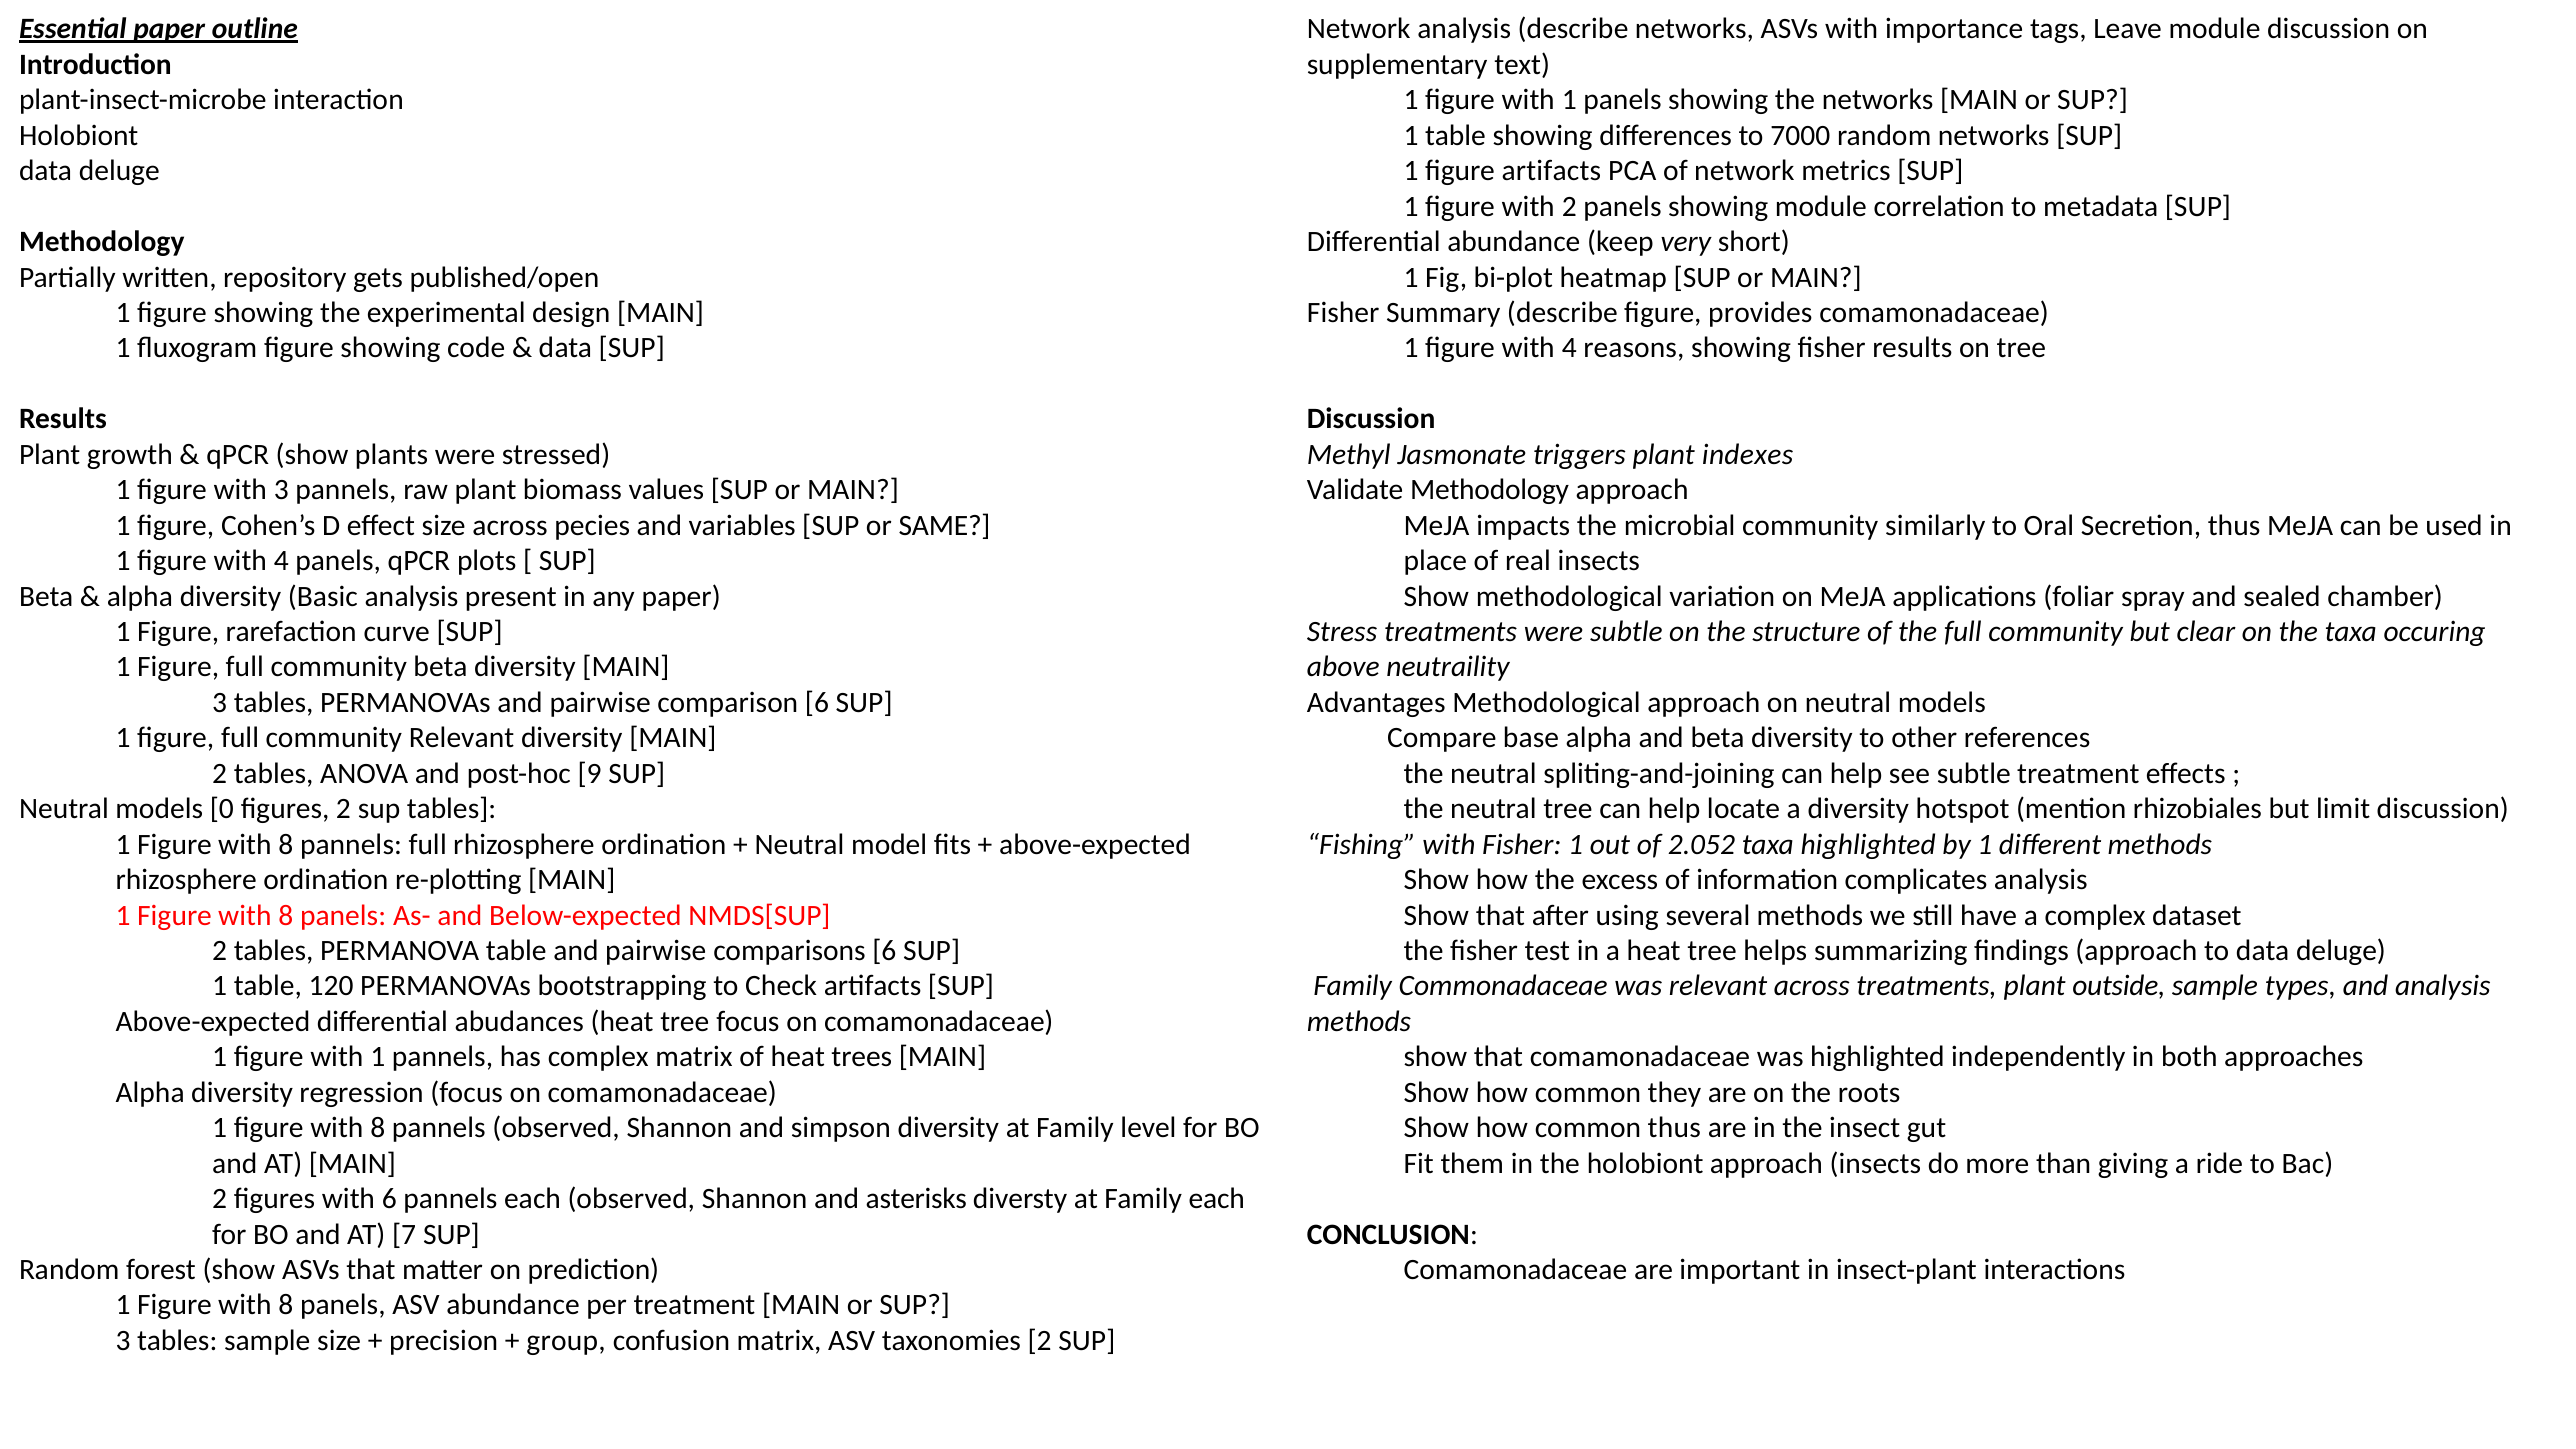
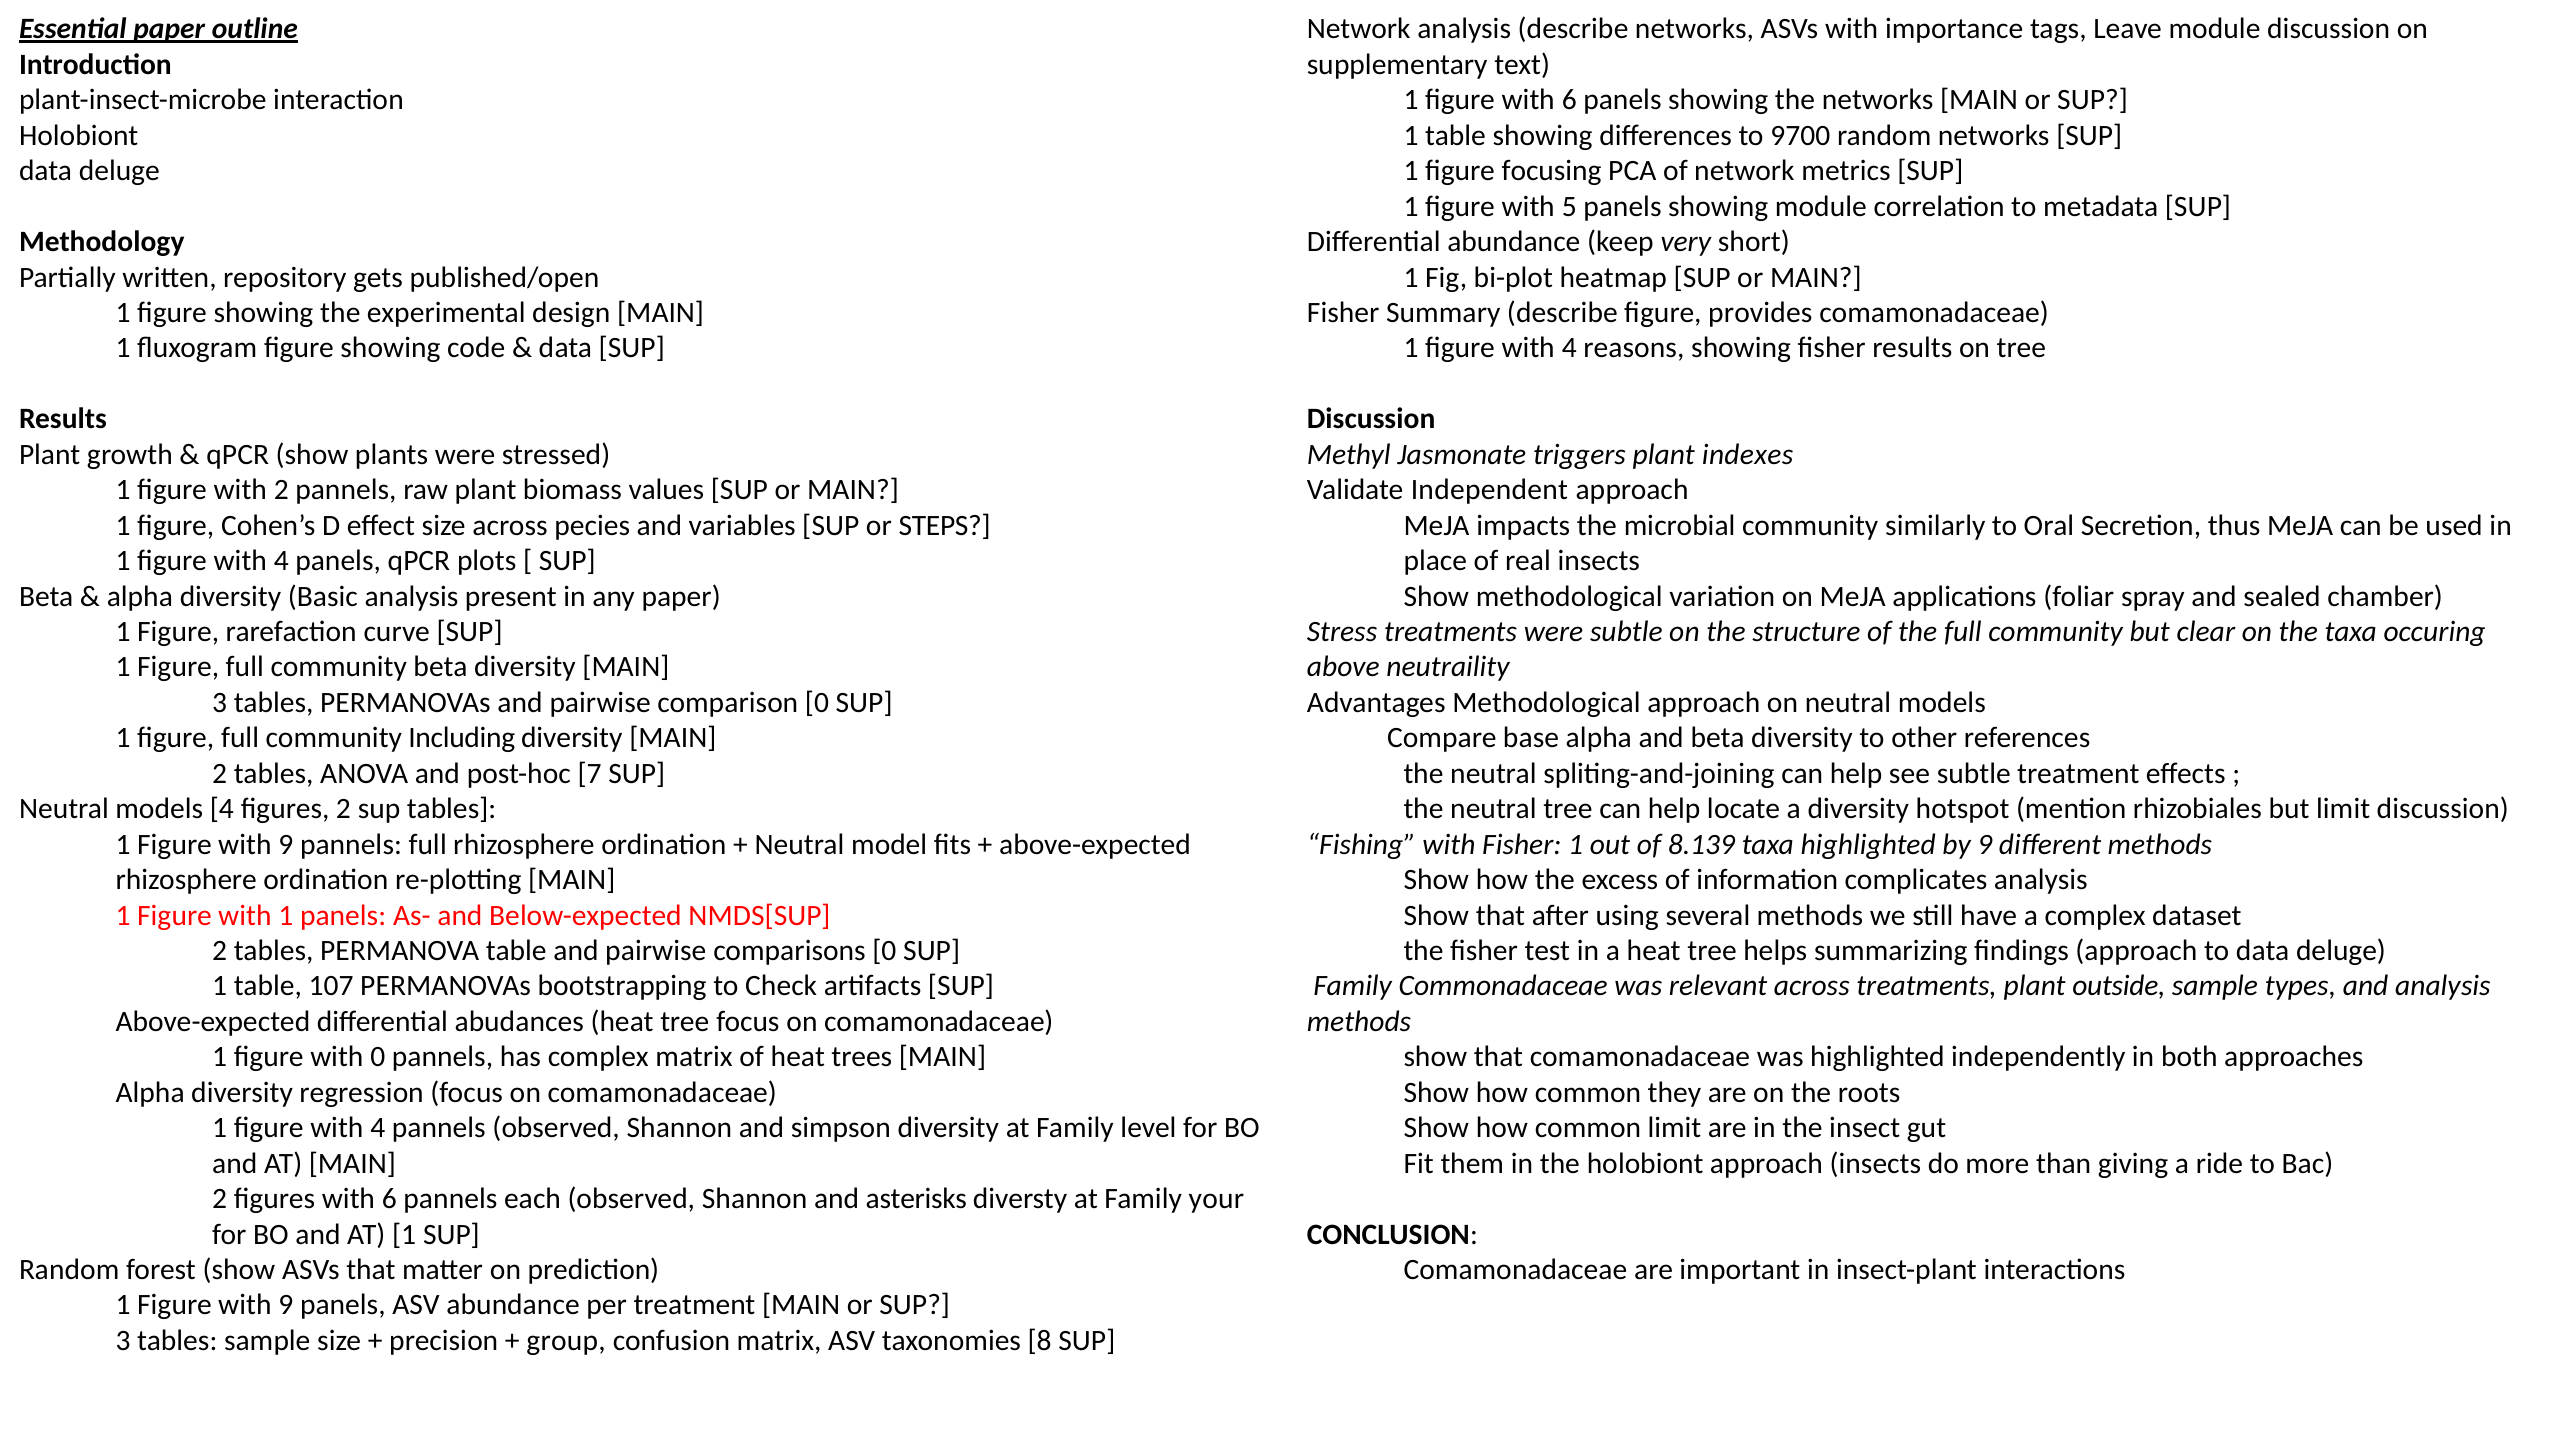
1 at (1569, 100): 1 -> 6
7000: 7000 -> 9700
figure artifacts: artifacts -> focusing
with 2: 2 -> 5
with 3: 3 -> 2
Validate Methodology: Methodology -> Independent
SAME: SAME -> STEPS
comparison 6: 6 -> 0
community Relevant: Relevant -> Including
9: 9 -> 7
models 0: 0 -> 4
8 at (286, 844): 8 -> 9
2.052: 2.052 -> 8.139
by 1: 1 -> 9
8 at (286, 915): 8 -> 1
comparisons 6: 6 -> 0
120: 120 -> 107
1 at (378, 1057): 1 -> 0
8 at (378, 1128): 8 -> 4
common thus: thus -> limit
Family each: each -> your
AT 7: 7 -> 1
8 at (286, 1305): 8 -> 9
taxonomies 2: 2 -> 8
